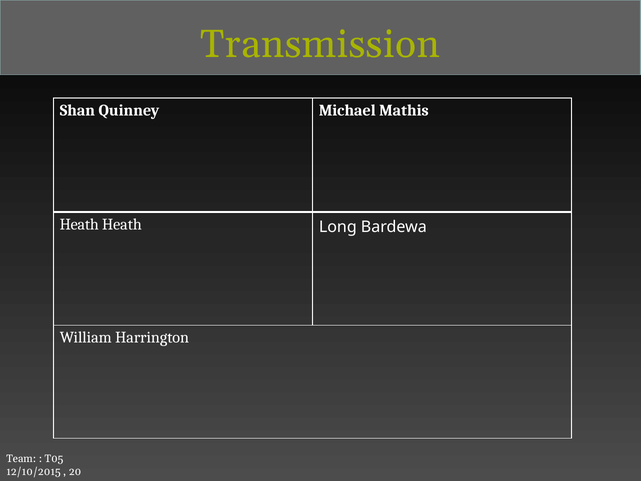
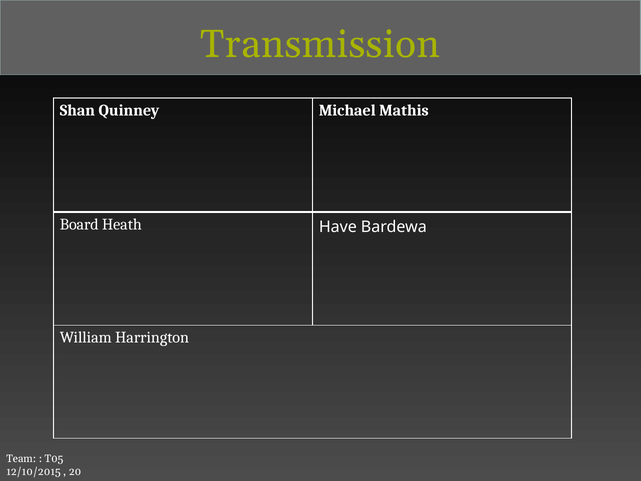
Heath at (79, 224): Heath -> Board
Long: Long -> Have
